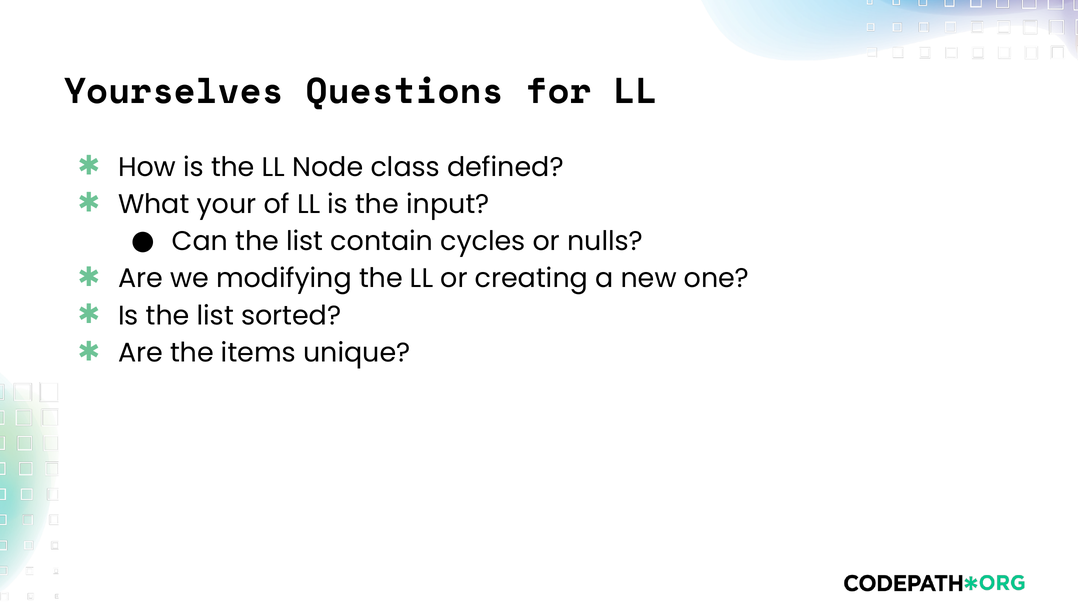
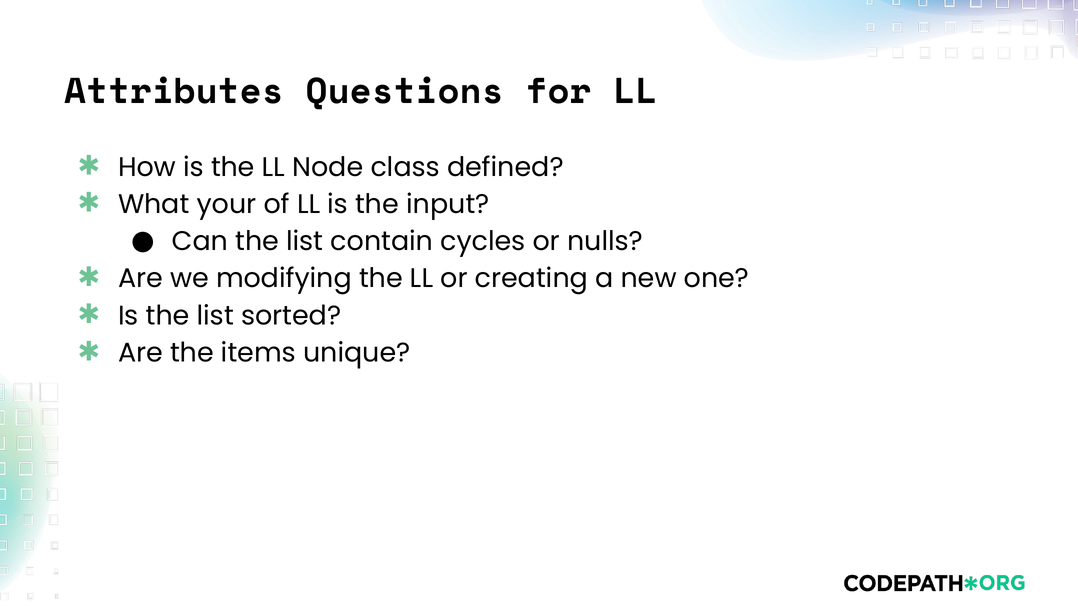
Yourselves: Yourselves -> Attributes
